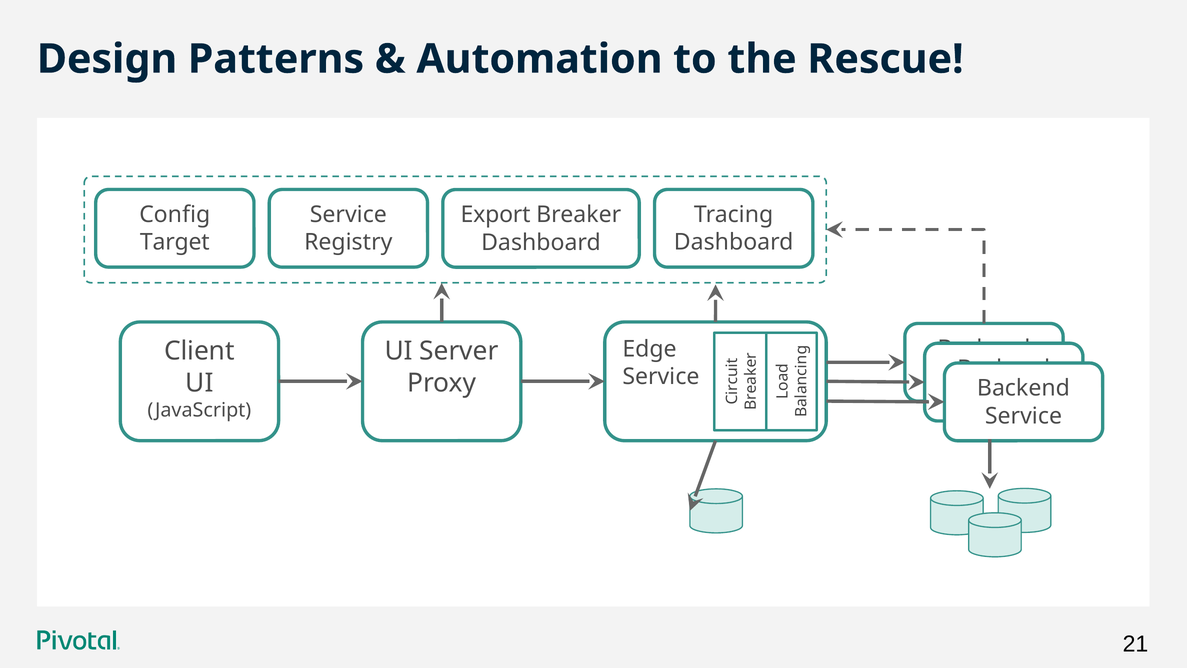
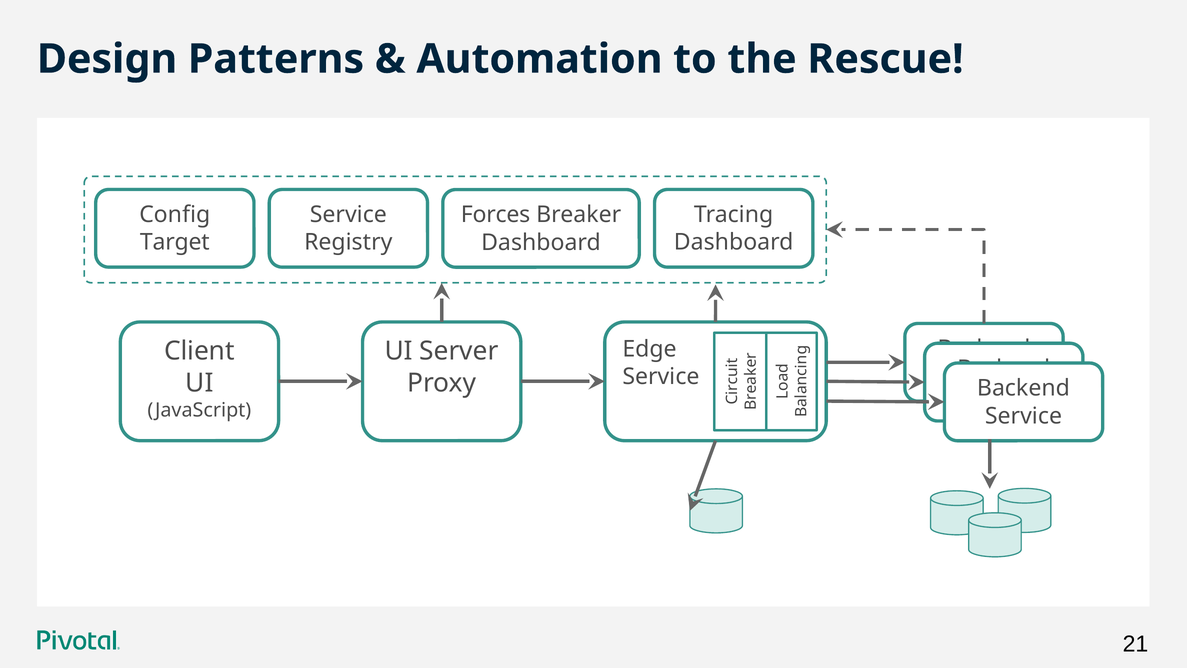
Export: Export -> Forces
